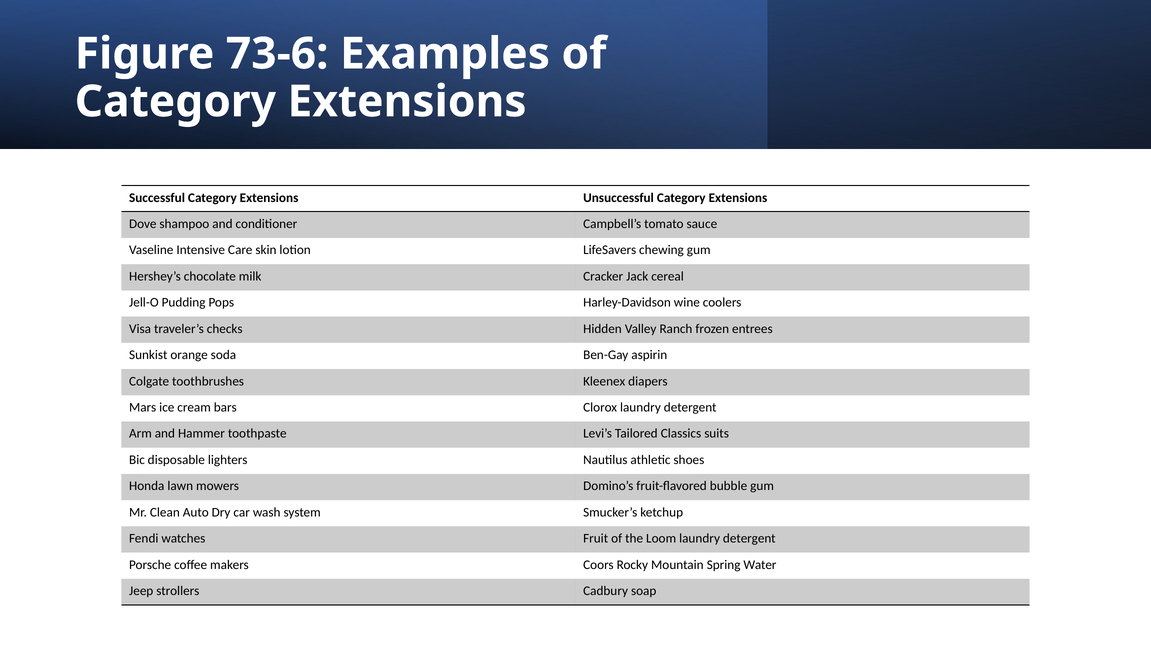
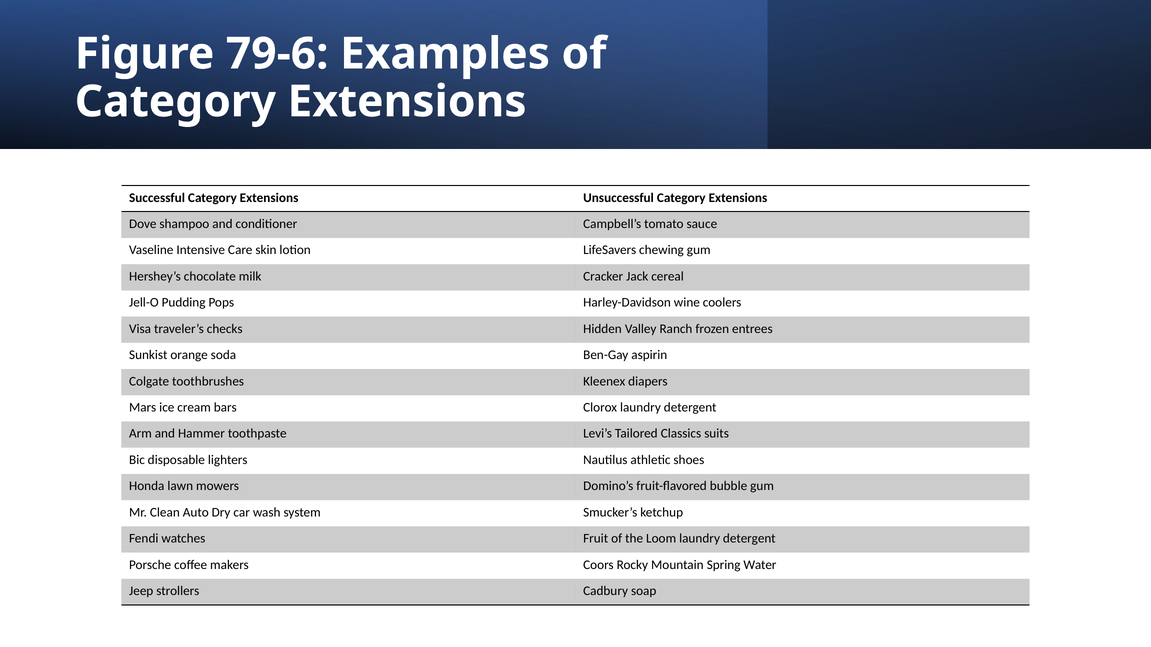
73-6: 73-6 -> 79-6
